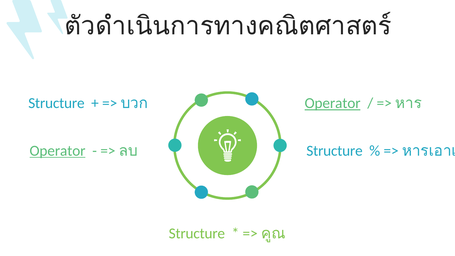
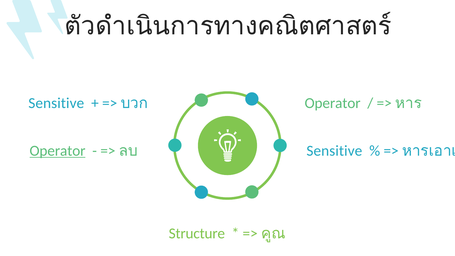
Structure at (56, 103): Structure -> Sensitive
Operator at (333, 103) underline: present -> none
Structure at (335, 151): Structure -> Sensitive
